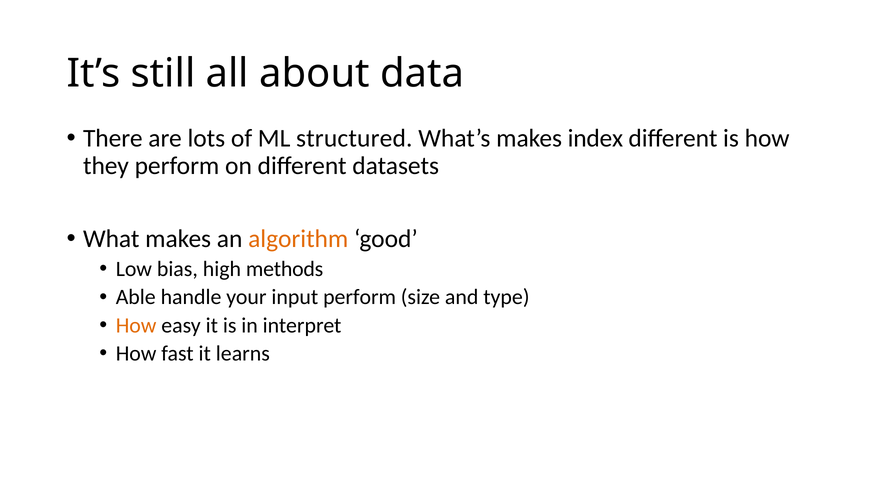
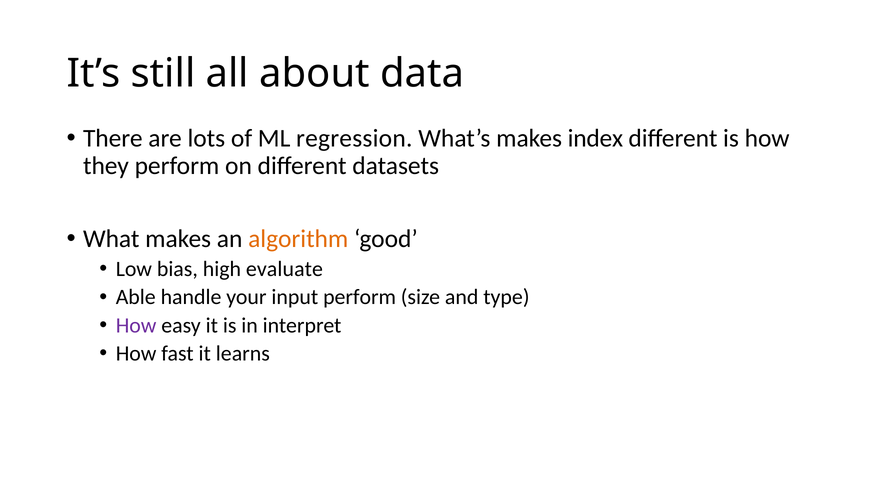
structured: structured -> regression
methods: methods -> evaluate
How at (136, 325) colour: orange -> purple
